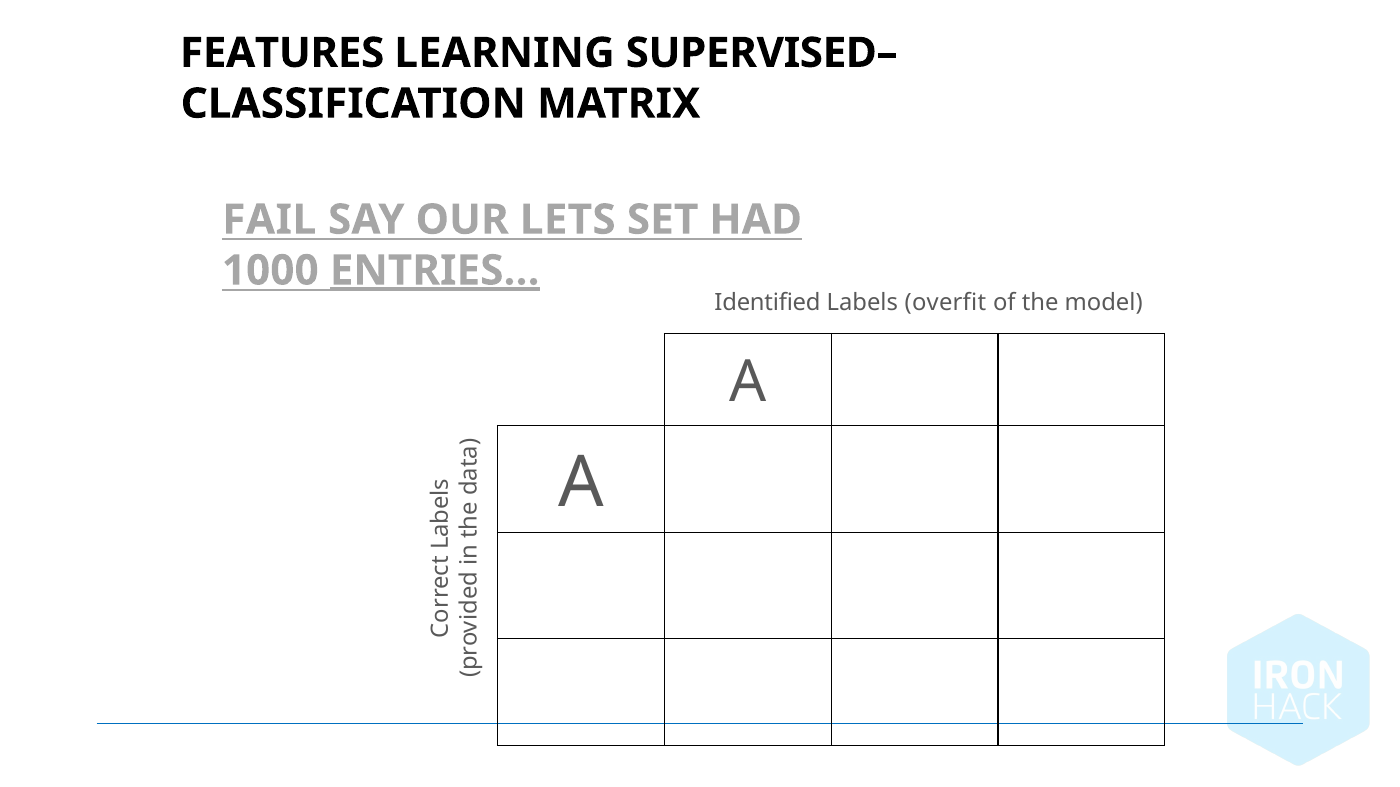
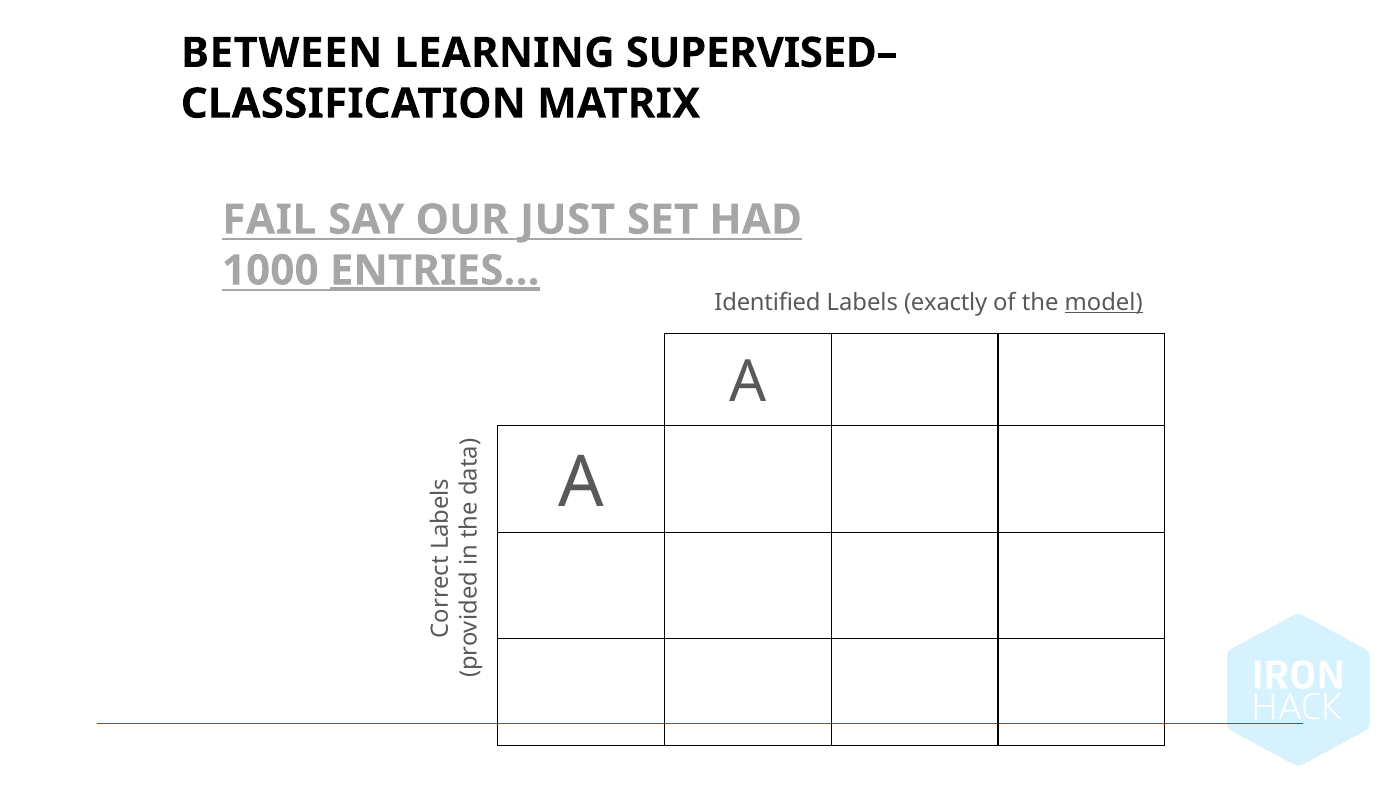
FEATURES: FEATURES -> BETWEEN
LETS: LETS -> JUST
overfit: overfit -> exactly
model underline: none -> present
